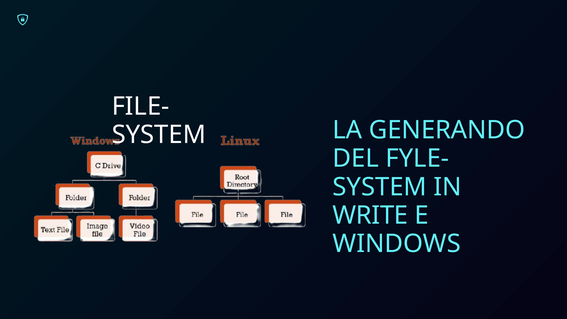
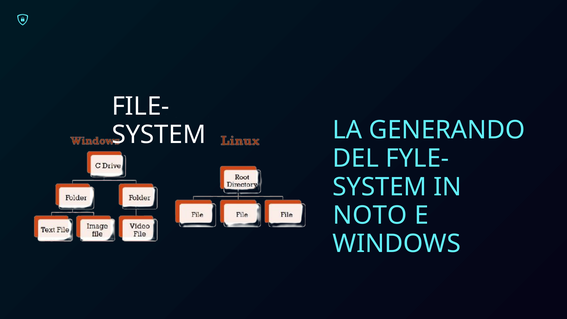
WRITE: WRITE -> NOTO
